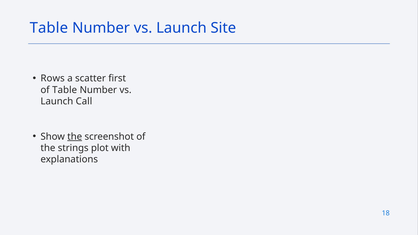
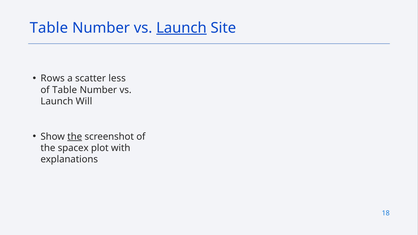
Launch at (181, 28) underline: none -> present
first: first -> less
Call: Call -> Will
strings: strings -> spacex
